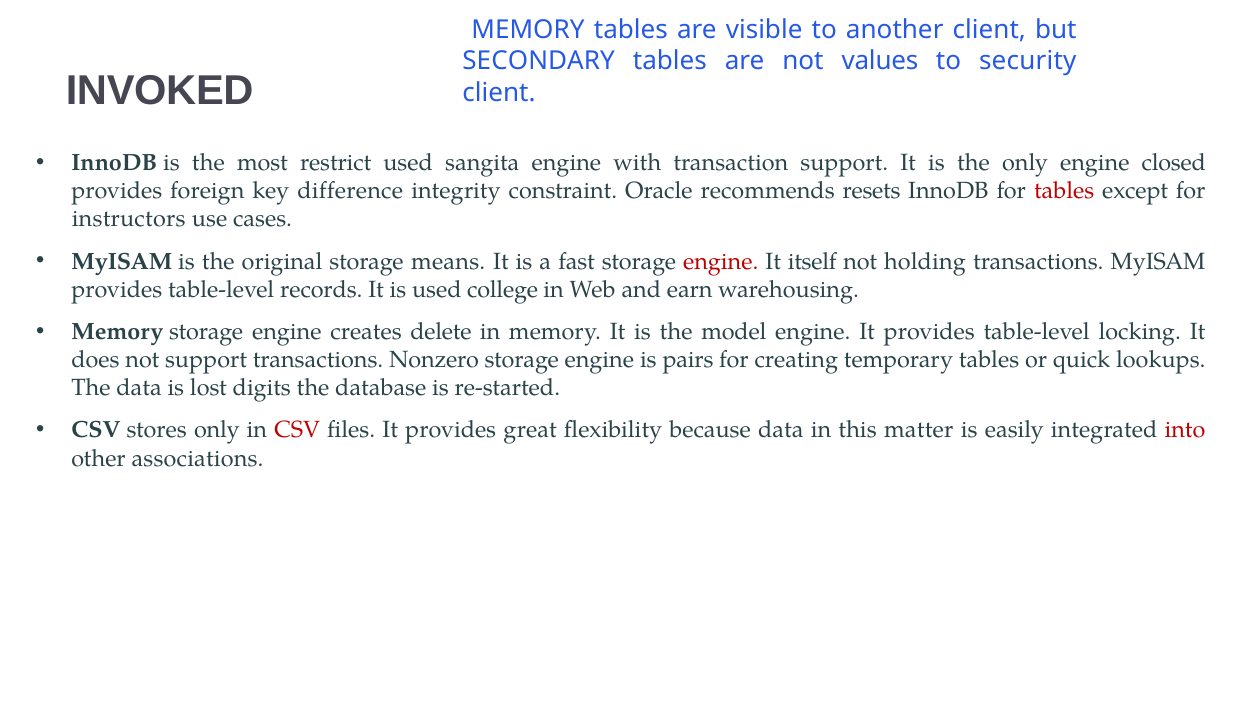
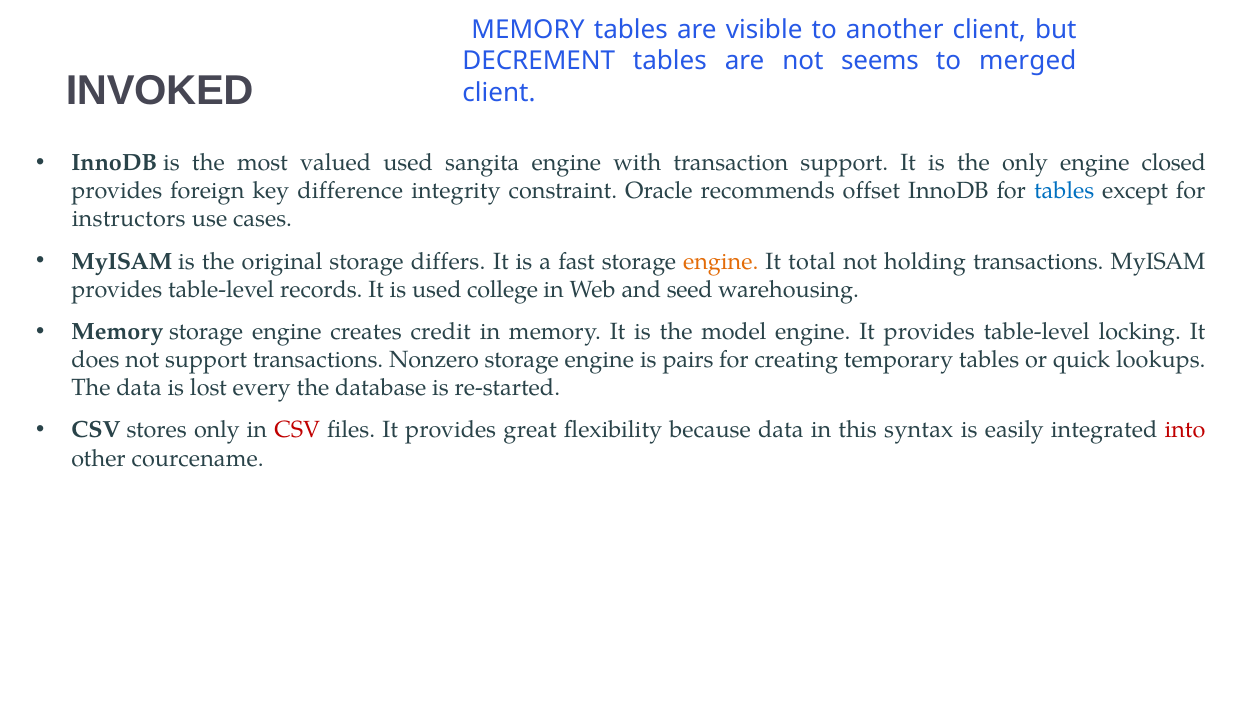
SECONDARY: SECONDARY -> DECREMENT
values: values -> seems
security: security -> merged
restrict: restrict -> valued
resets: resets -> offset
tables at (1064, 191) colour: red -> blue
means: means -> differs
engine at (721, 261) colour: red -> orange
itself: itself -> total
earn: earn -> seed
delete: delete -> credit
digits: digits -> every
matter: matter -> syntax
associations: associations -> courcename
